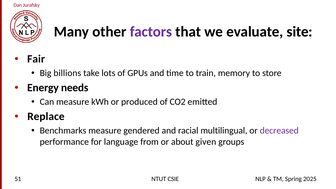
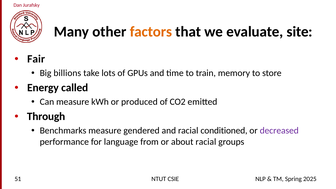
factors colour: purple -> orange
needs: needs -> called
Replace: Replace -> Through
multilingual: multilingual -> conditioned
about given: given -> racial
